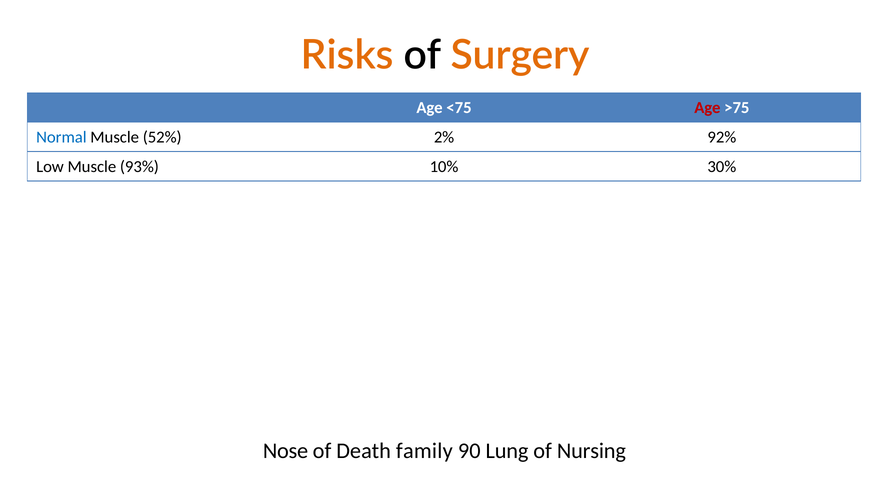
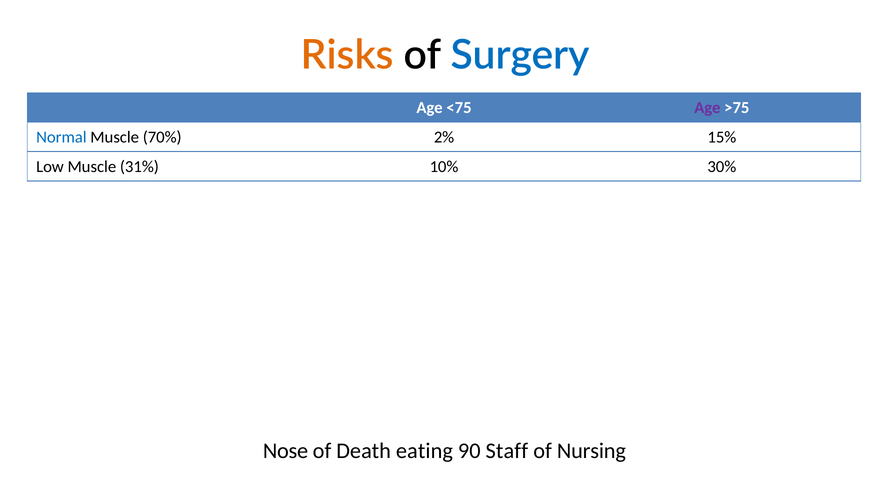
Surgery colour: orange -> blue
Age at (707, 108) colour: red -> purple
52%: 52% -> 70%
92%: 92% -> 15%
93%: 93% -> 31%
family: family -> eating
Lung: Lung -> Staff
